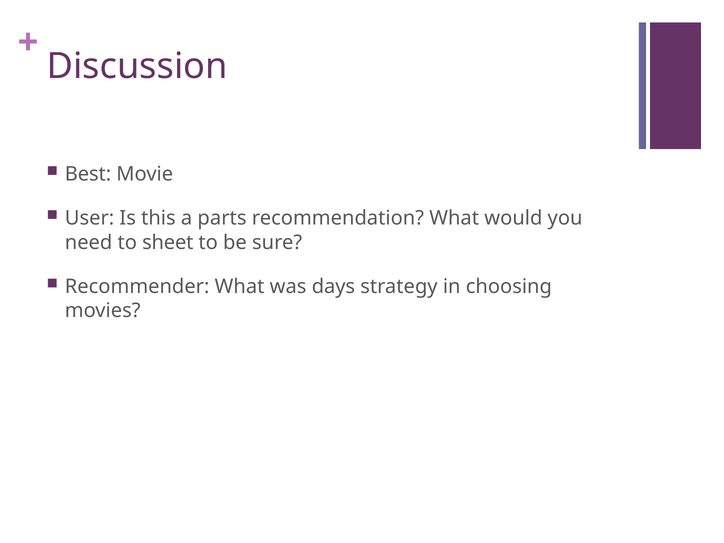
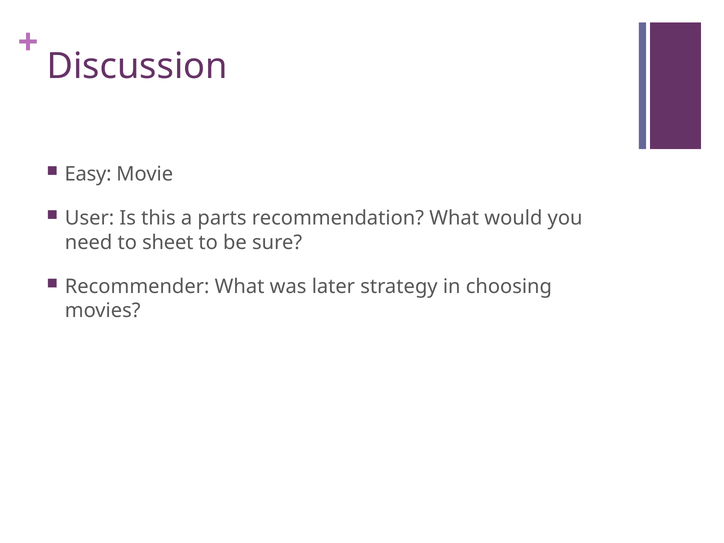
Best: Best -> Easy
days: days -> later
